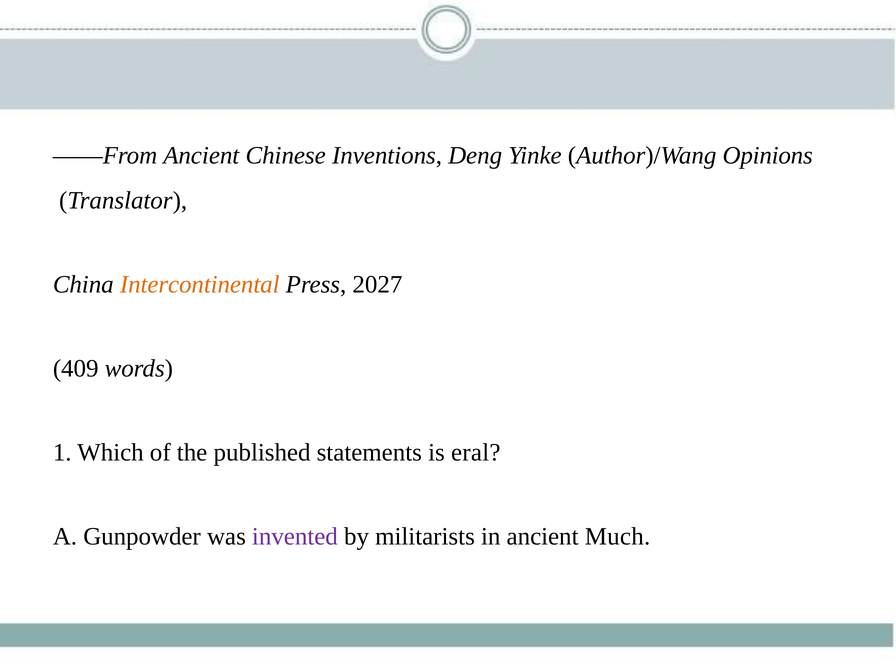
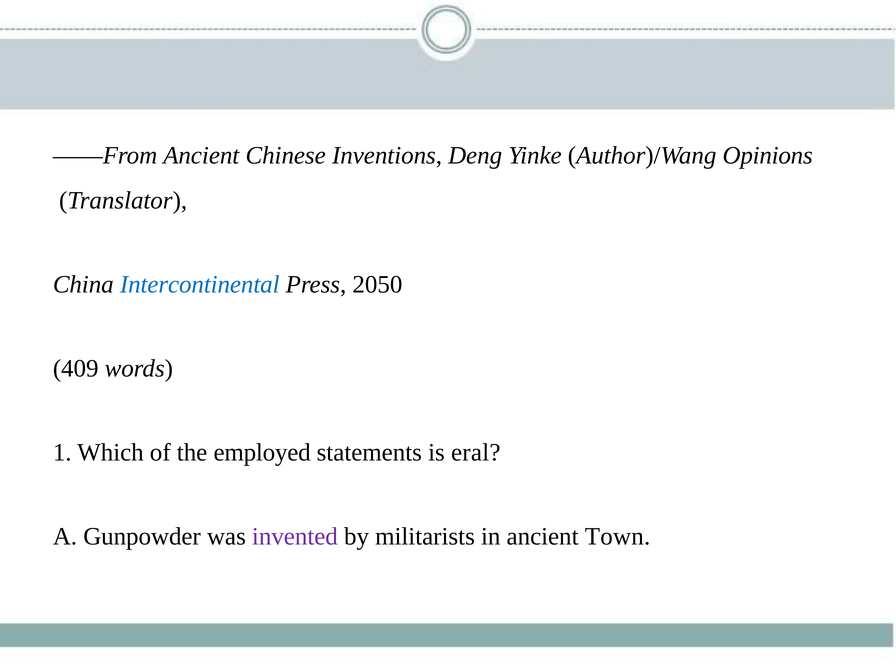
Intercontinental colour: orange -> blue
2027: 2027 -> 2050
published: published -> employed
Much: Much -> Town
